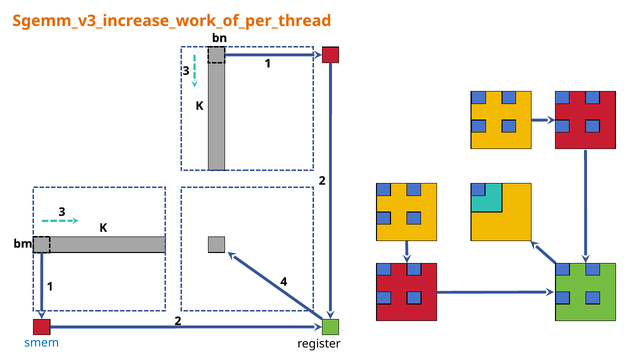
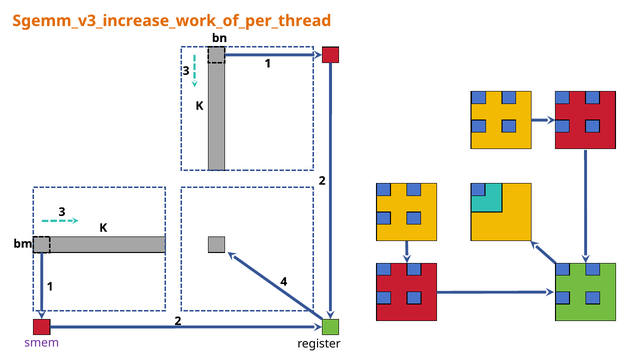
smem colour: blue -> purple
